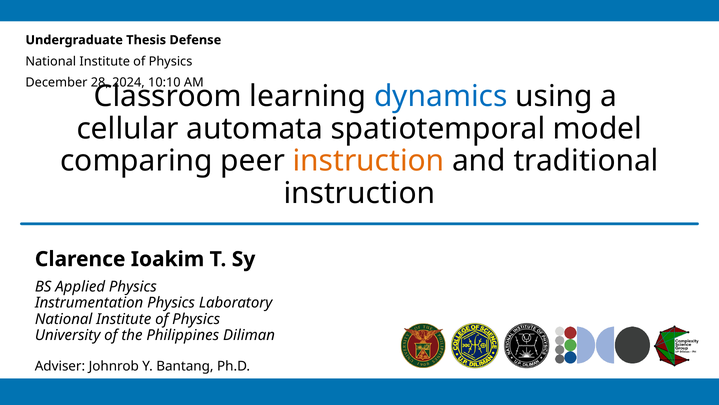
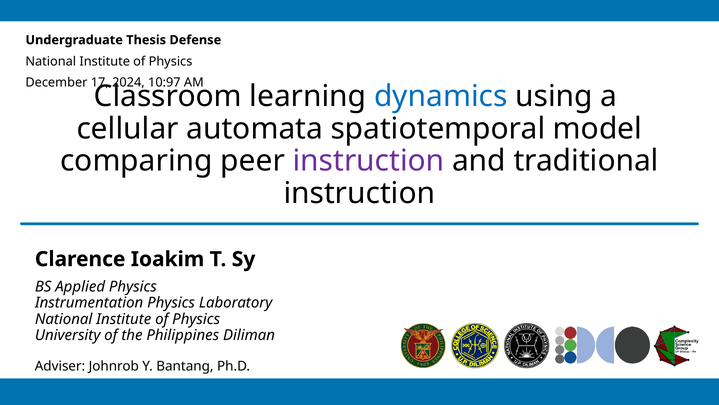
28: 28 -> 17
10:10: 10:10 -> 10:97
instruction at (369, 161) colour: orange -> purple
